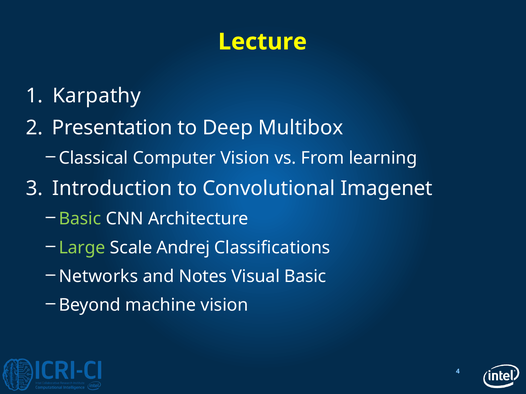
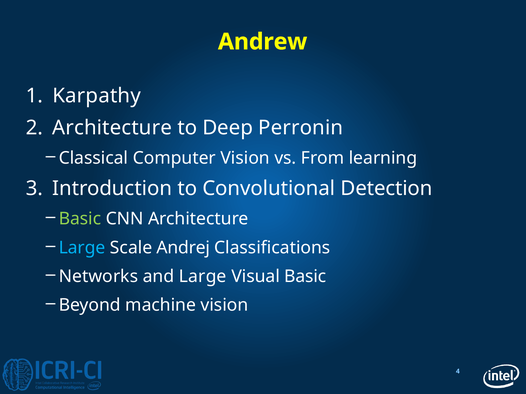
Lecture: Lecture -> Andrew
Presentation at (112, 128): Presentation -> Architecture
Multibox: Multibox -> Perronin
Imagenet: Imagenet -> Detection
Large at (82, 248) colour: light green -> light blue
and Notes: Notes -> Large
